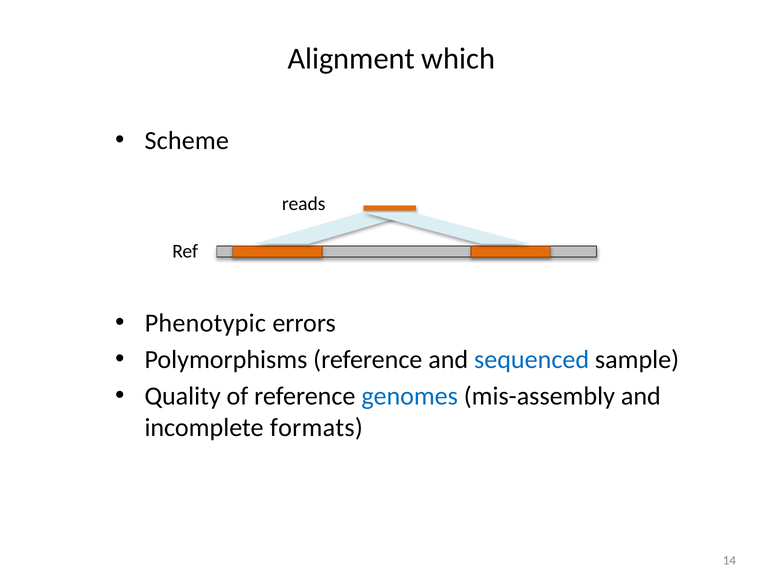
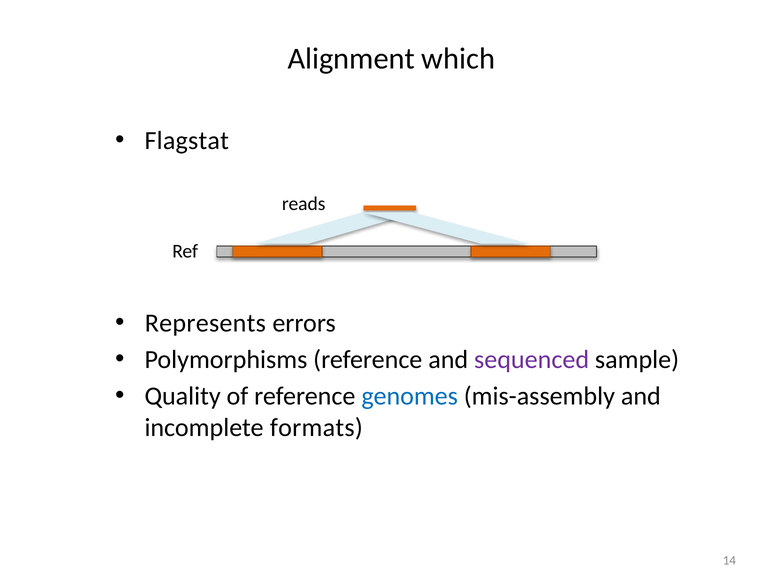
Scheme: Scheme -> Flagstat
Phenotypic: Phenotypic -> Represents
sequenced colour: blue -> purple
